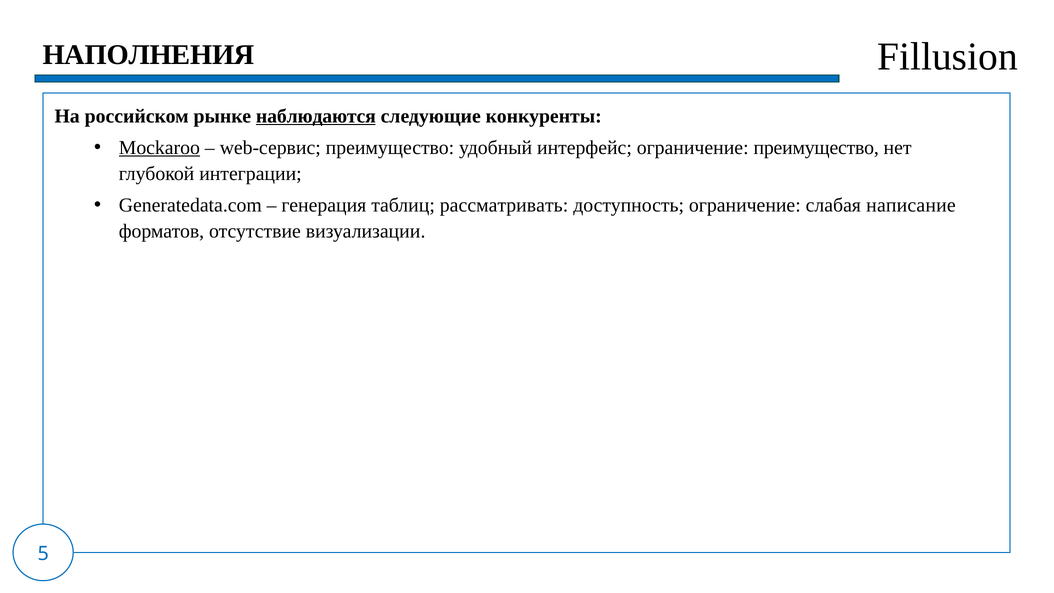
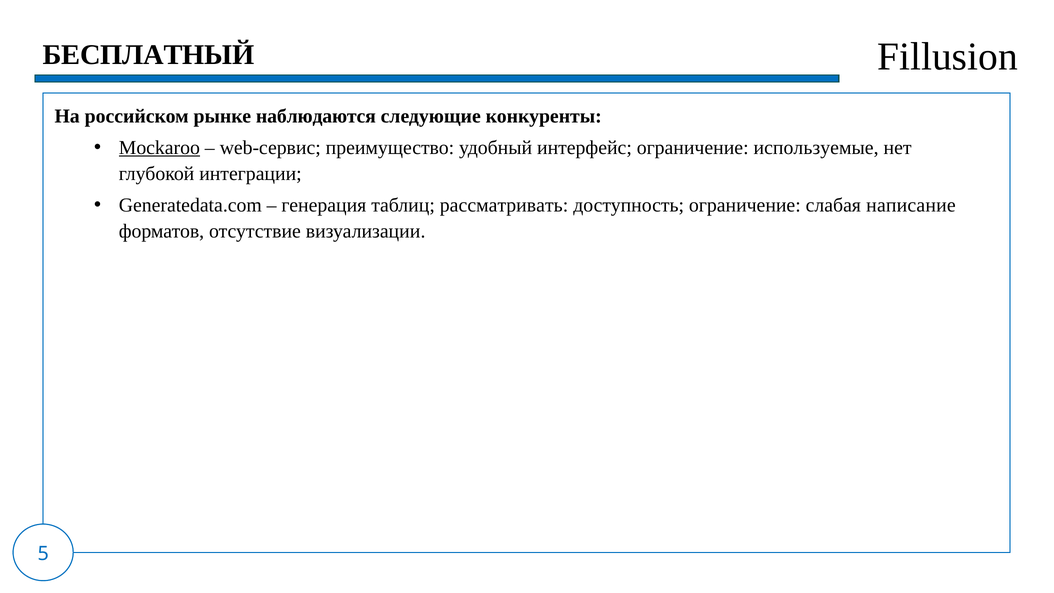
НАПОЛНЕНИЯ: НАПОЛНЕНИЯ -> БЕСПЛАТНЫЙ
наблюдаются underline: present -> none
ограничение преимущество: преимущество -> используемые
